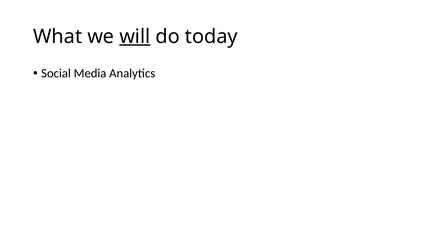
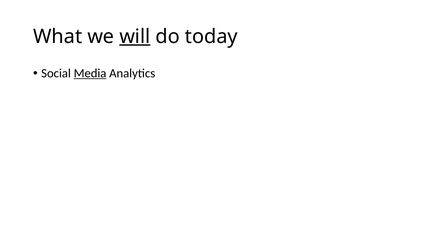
Media underline: none -> present
